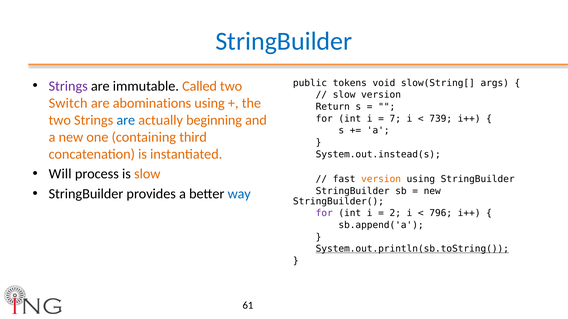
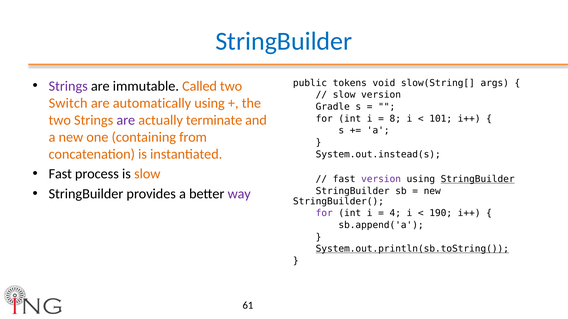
abominations: abominations -> automatically
Return: Return -> Gradle
are at (126, 120) colour: blue -> purple
beginning: beginning -> terminate
7: 7 -> 8
739: 739 -> 101
third: third -> from
Will at (60, 174): Will -> Fast
version at (381, 179) colour: orange -> purple
StringBuilder at (478, 179) underline: none -> present
way colour: blue -> purple
2: 2 -> 4
796: 796 -> 190
